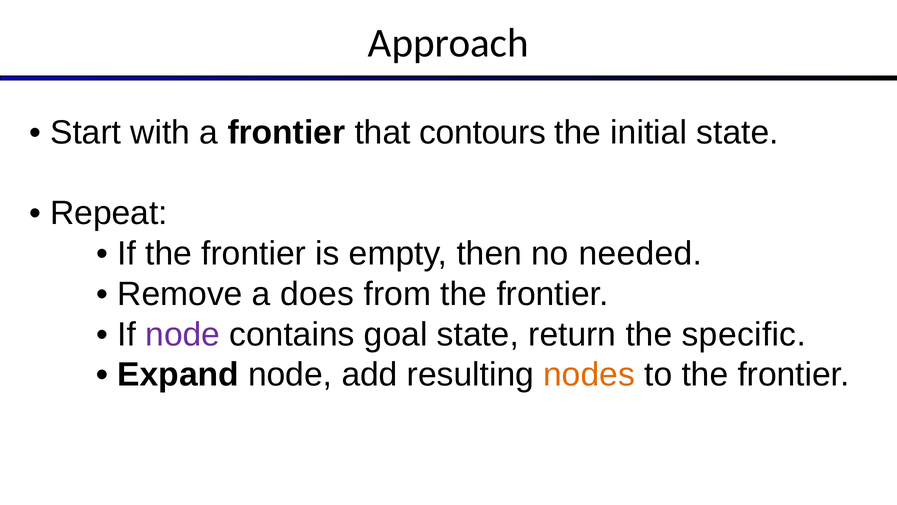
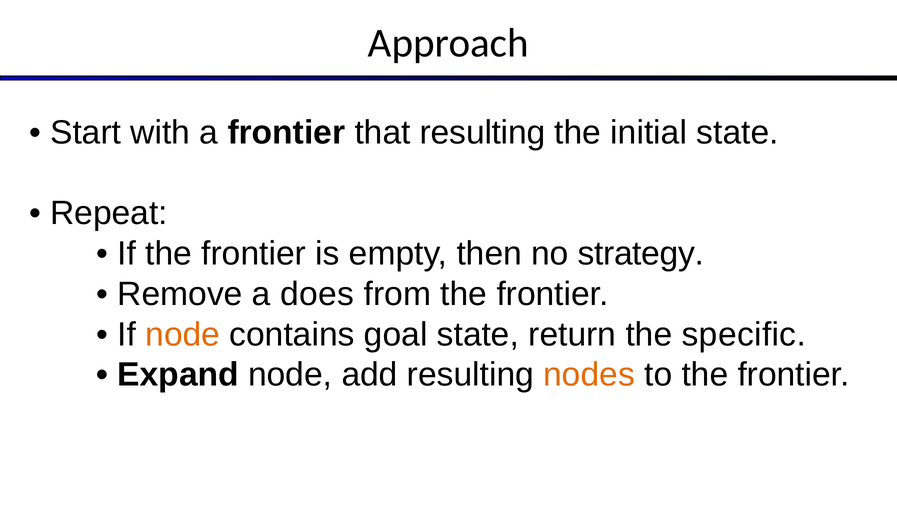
that contours: contours -> resulting
needed: needed -> strategy
node at (183, 334) colour: purple -> orange
